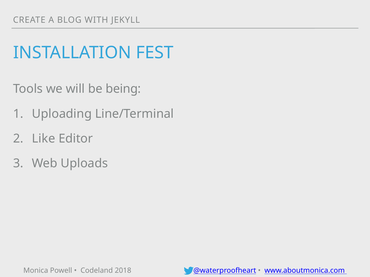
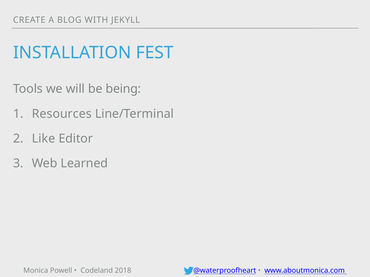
Uploading: Uploading -> Resources
Uploads: Uploads -> Learned
